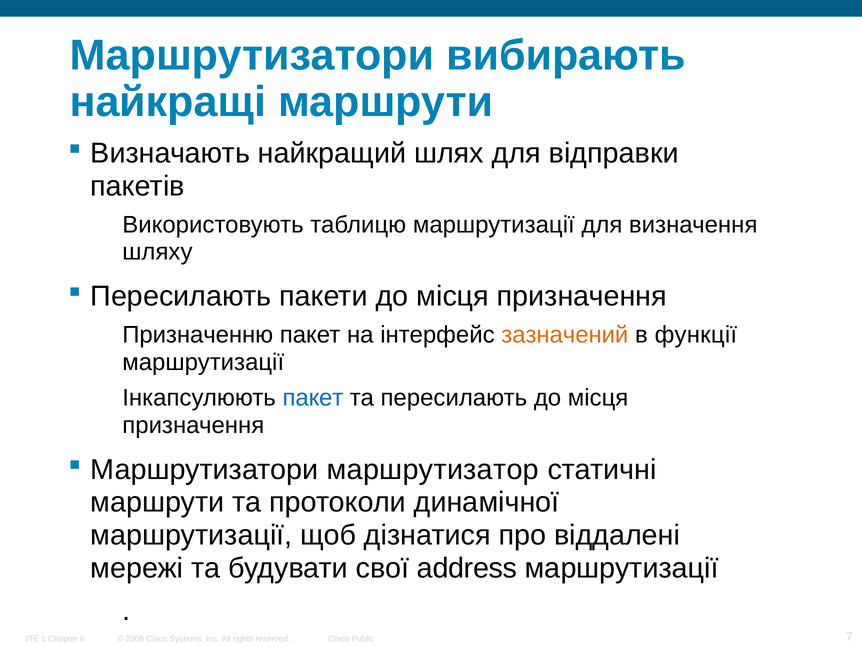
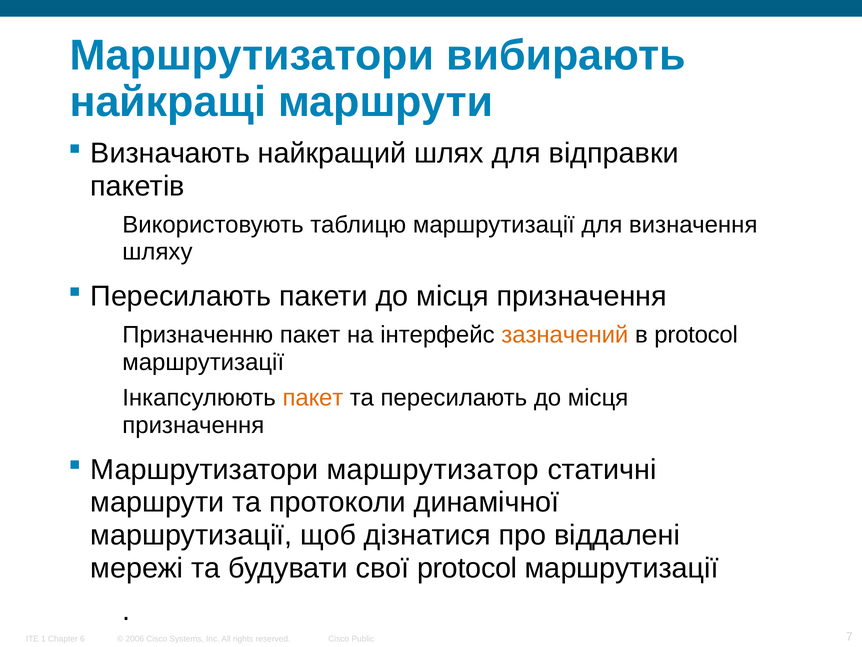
в функції: функції -> protocol
пакет at (313, 398) colour: blue -> orange
свої address: address -> protocol
